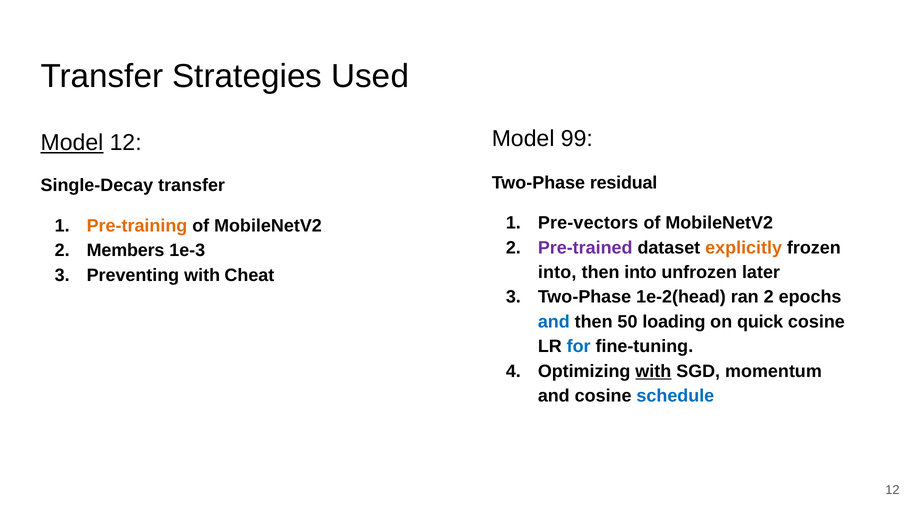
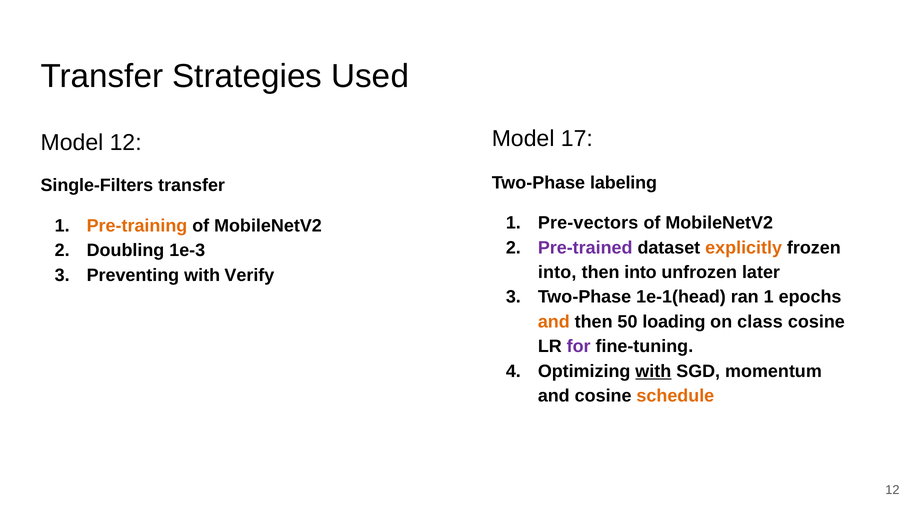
99: 99 -> 17
Model at (72, 143) underline: present -> none
residual: residual -> labeling
Single-Decay: Single-Decay -> Single-Filters
Members: Members -> Doubling
Cheat: Cheat -> Verify
1e-2(head: 1e-2(head -> 1e-1(head
ran 2: 2 -> 1
and at (554, 322) colour: blue -> orange
quick: quick -> class
for colour: blue -> purple
schedule colour: blue -> orange
